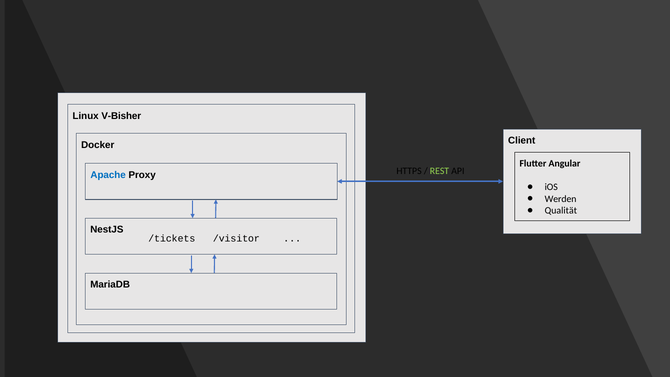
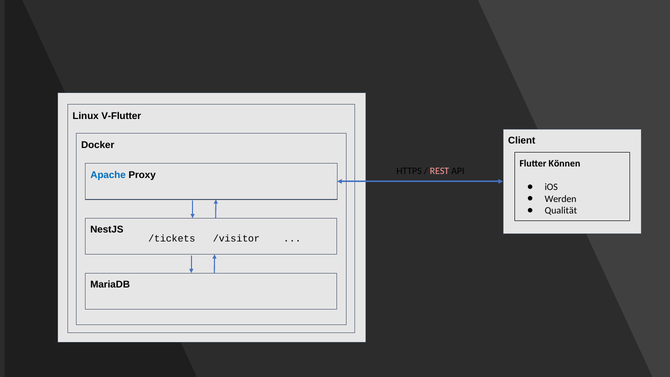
V-Bisher: V-Bisher -> V-Flutter
Angular: Angular -> Können
REST colour: light green -> pink
